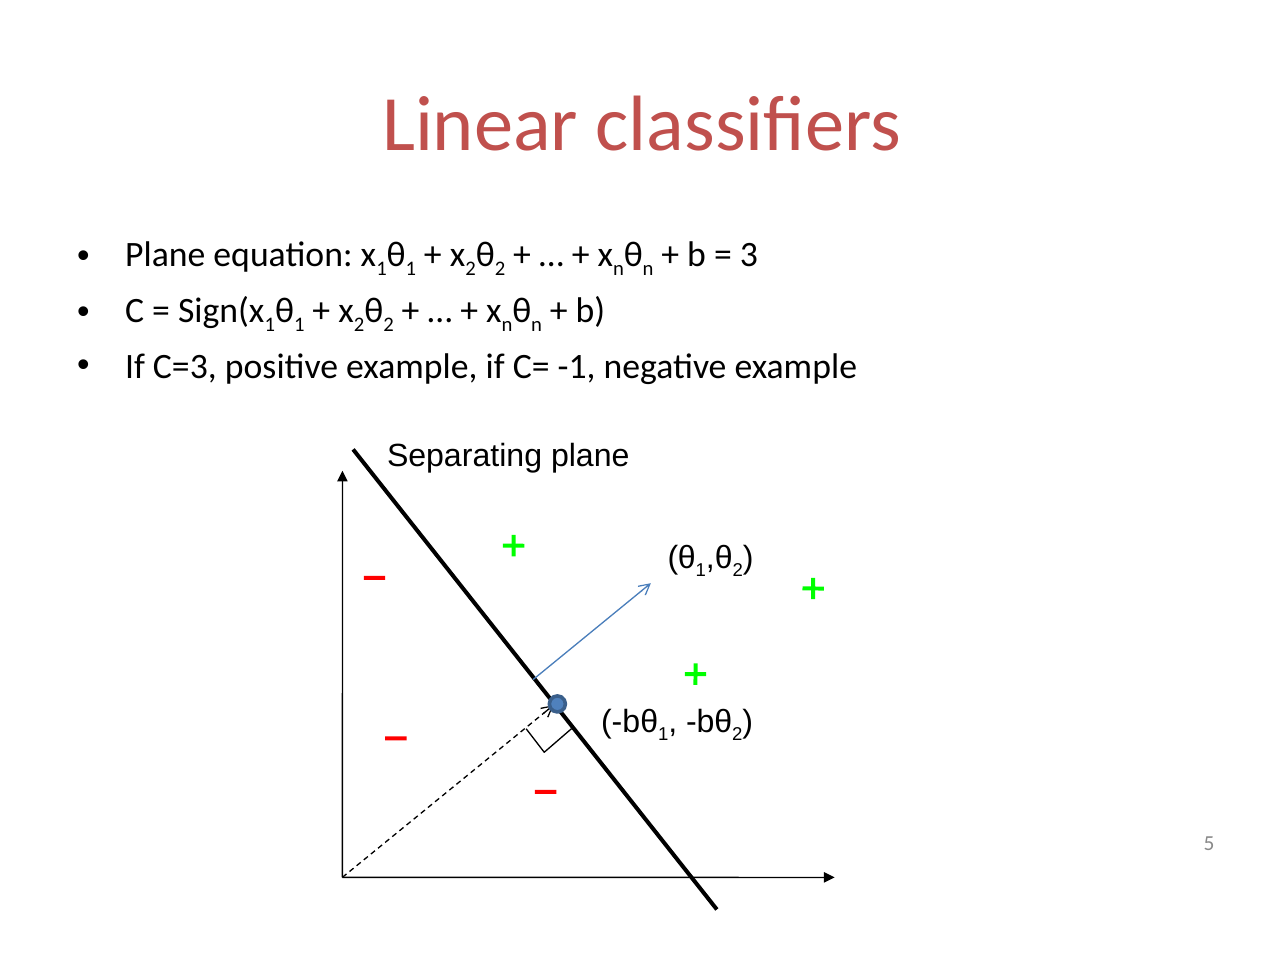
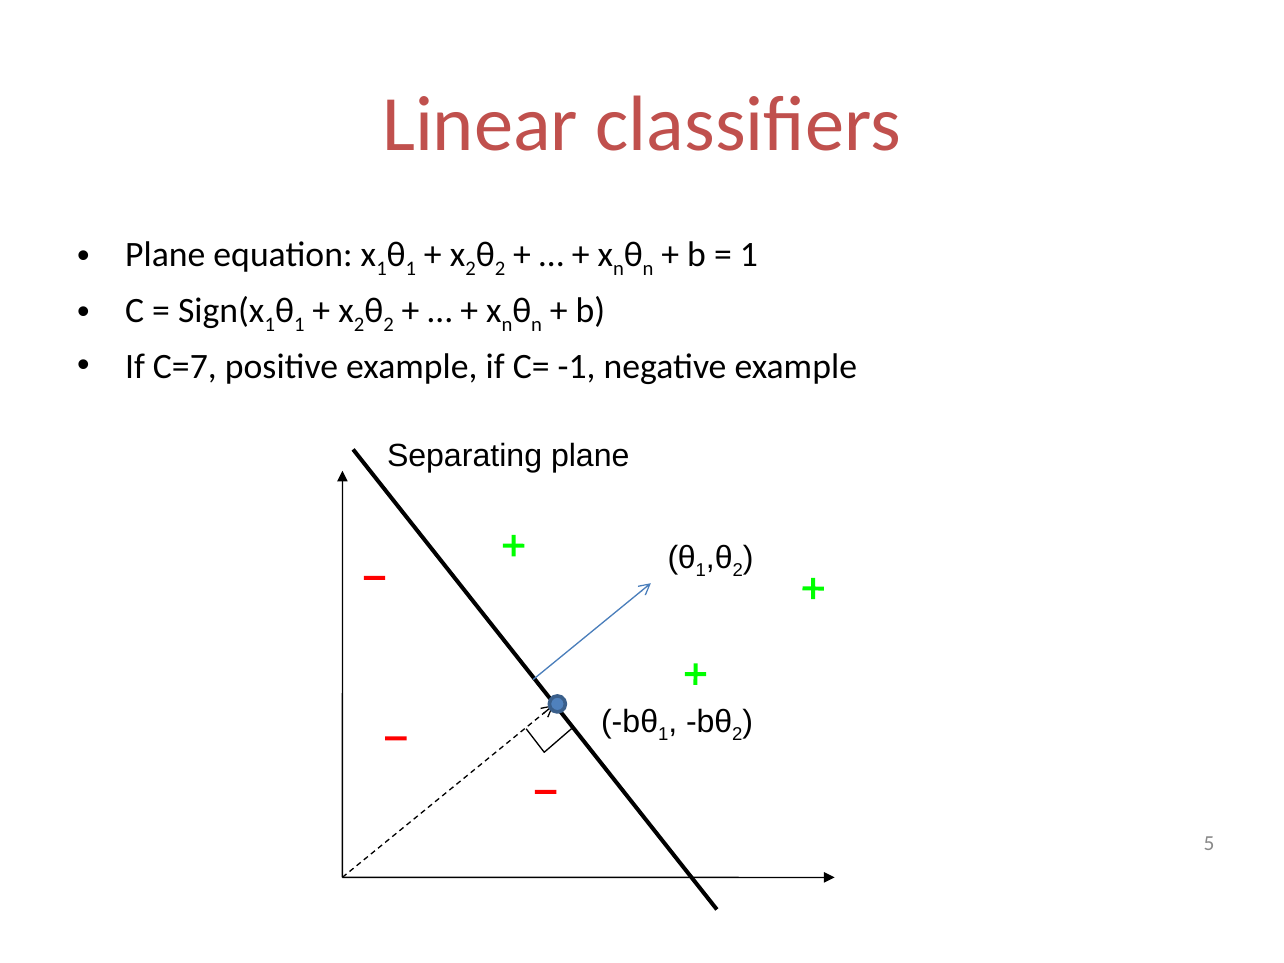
3 at (749, 255): 3 -> 1
C=3: C=3 -> C=7
